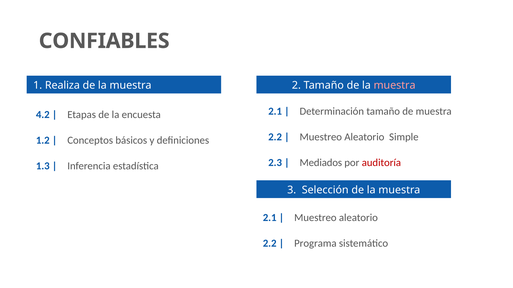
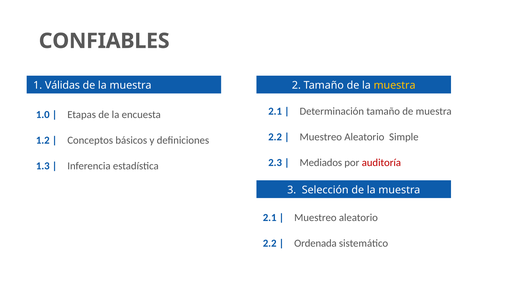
Realiza: Realiza -> Válidas
muestra at (395, 86) colour: pink -> yellow
4.2: 4.2 -> 1.0
Programa: Programa -> Ordenada
